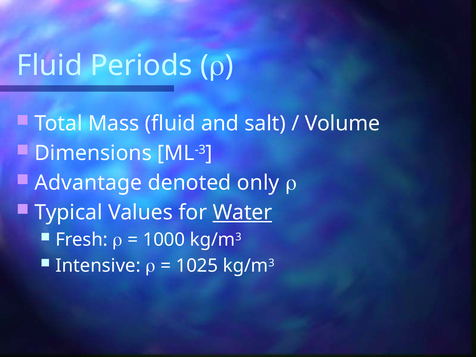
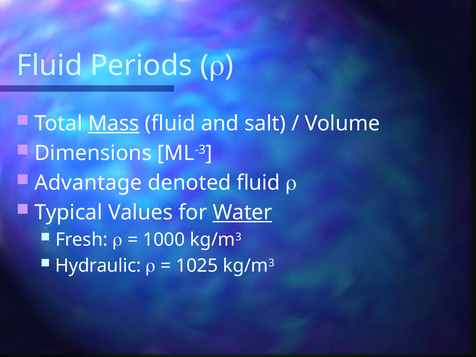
Mass underline: none -> present
denoted only: only -> fluid
Intensive: Intensive -> Hydraulic
